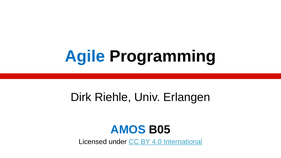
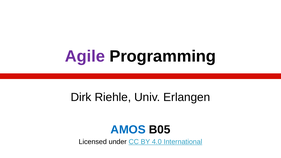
Agile colour: blue -> purple
